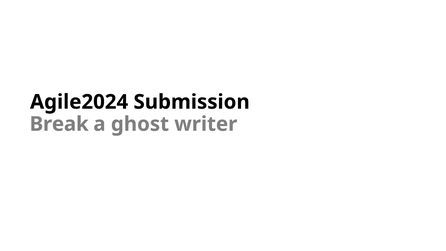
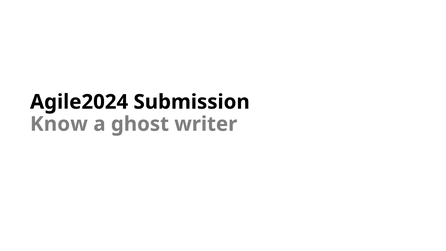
Break: Break -> Know
